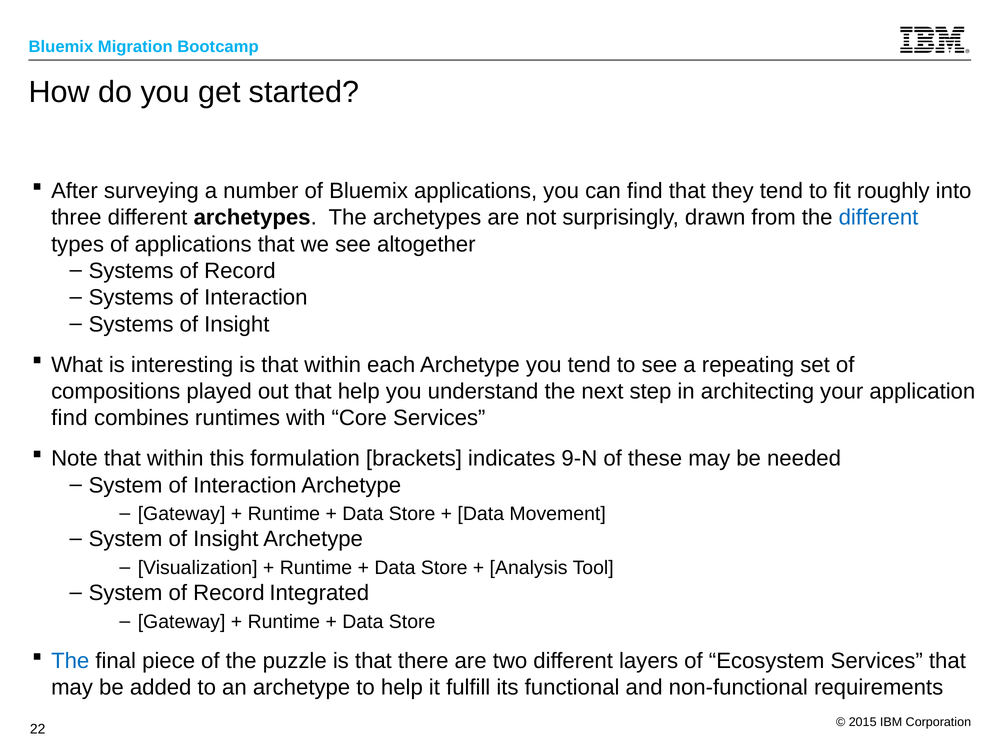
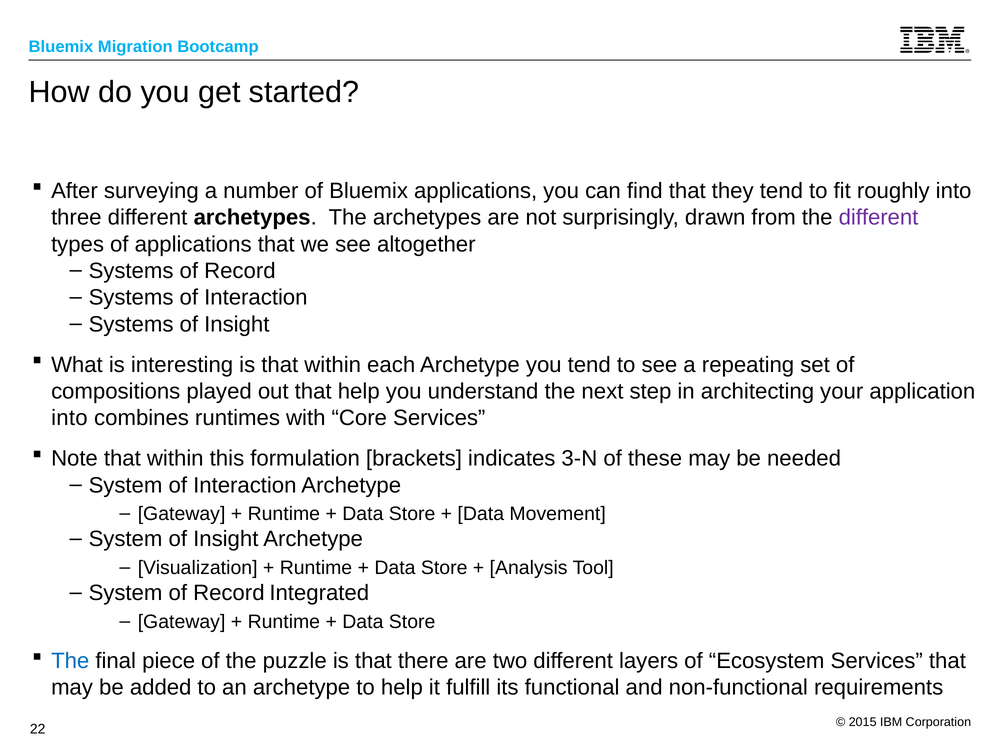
different at (879, 218) colour: blue -> purple
find at (69, 418): find -> into
9-N: 9-N -> 3-N
